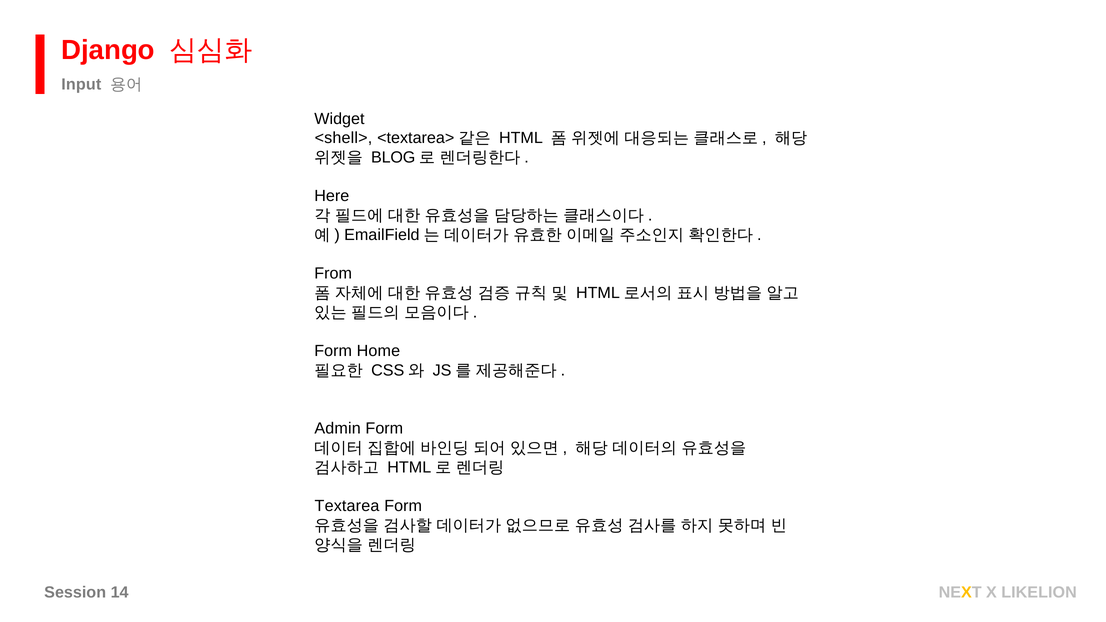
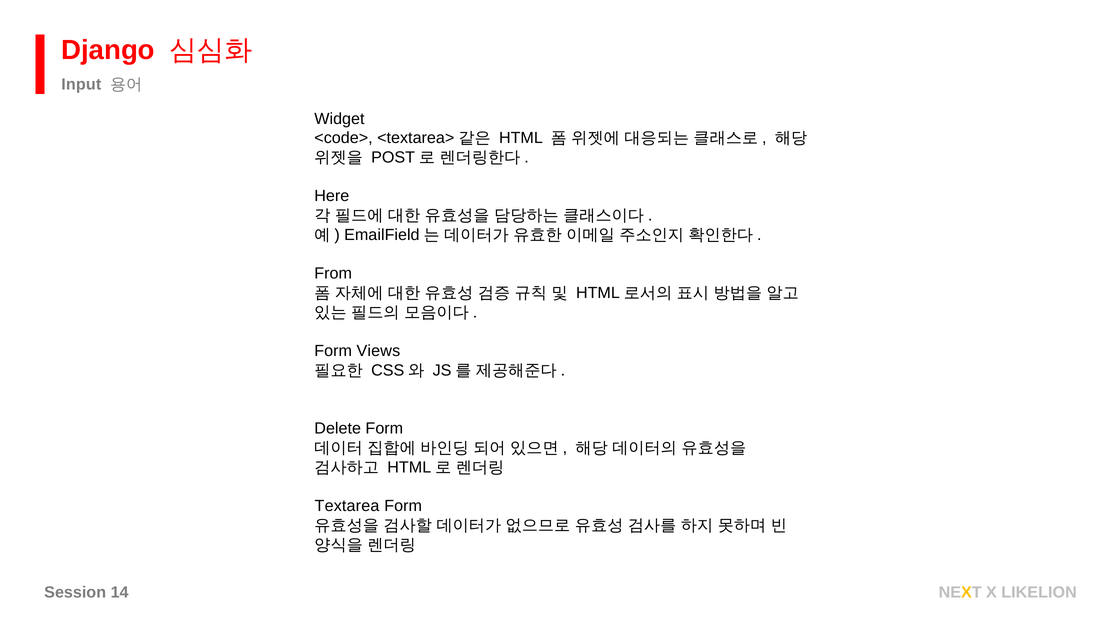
<shell>: <shell> -> <code>
BLOG: BLOG -> POST
Home: Home -> Views
Admin: Admin -> Delete
